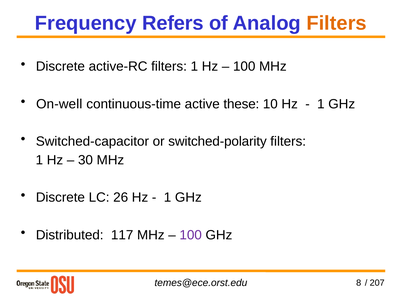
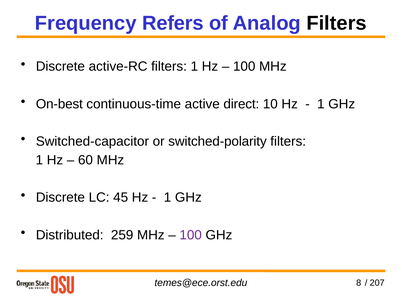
Filters at (337, 23) colour: orange -> black
On-well: On-well -> On-best
these: these -> direct
30: 30 -> 60
26: 26 -> 45
117: 117 -> 259
